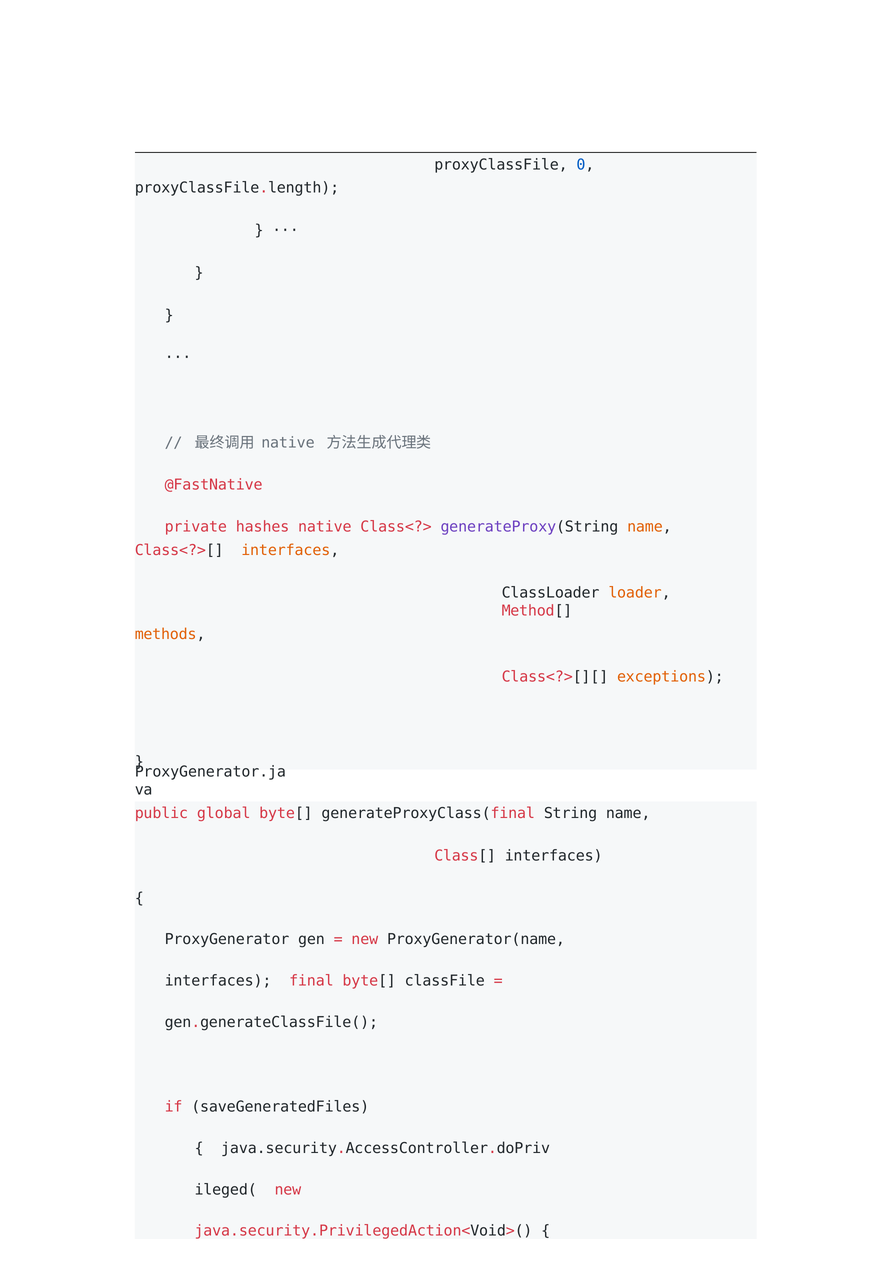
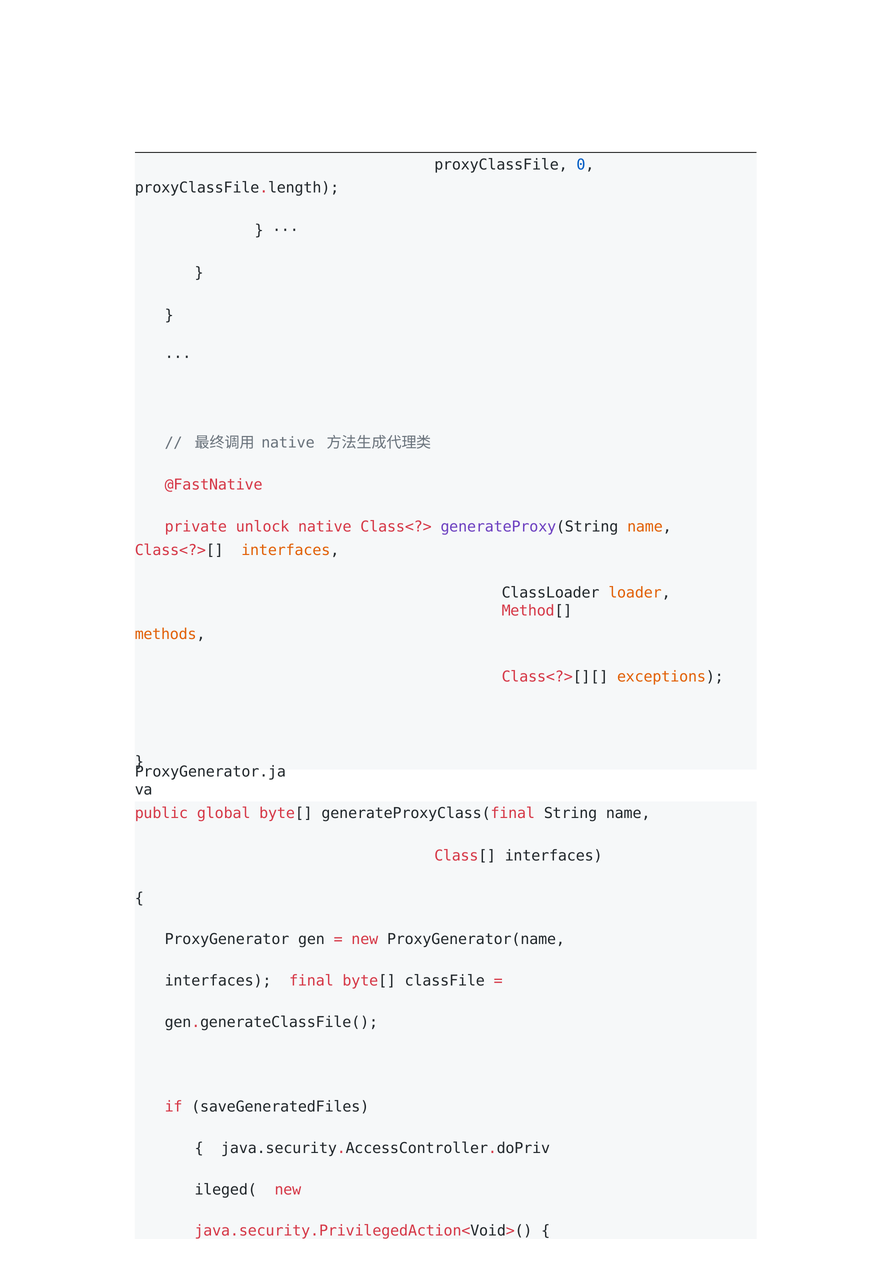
hashes: hashes -> unlock
